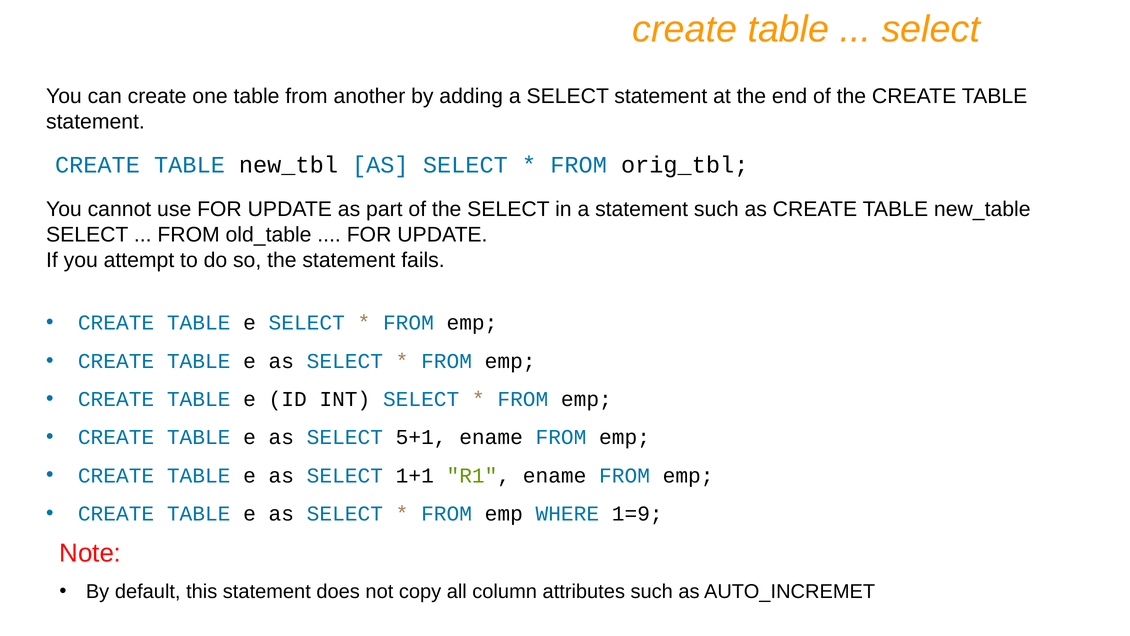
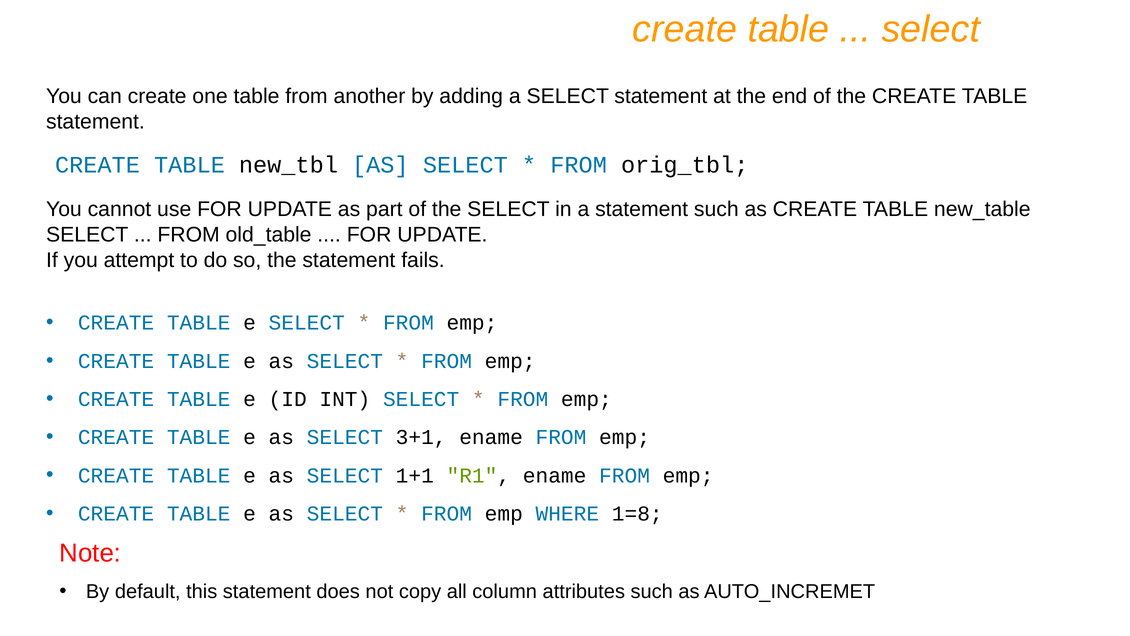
5+1: 5+1 -> 3+1
1=9: 1=9 -> 1=8
